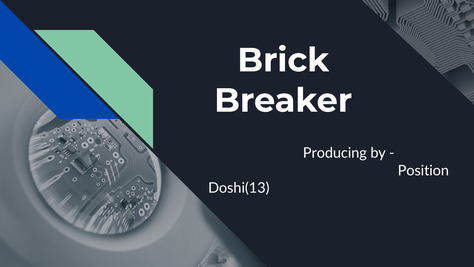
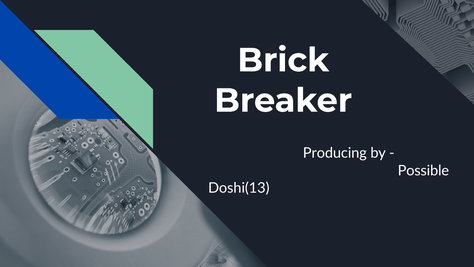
Position: Position -> Possible
